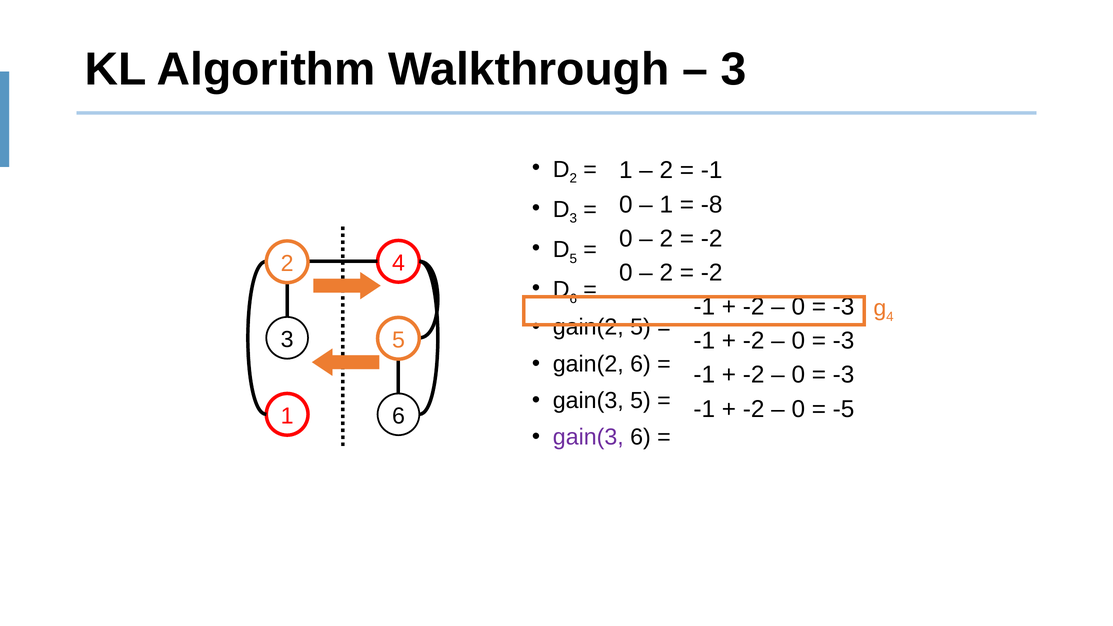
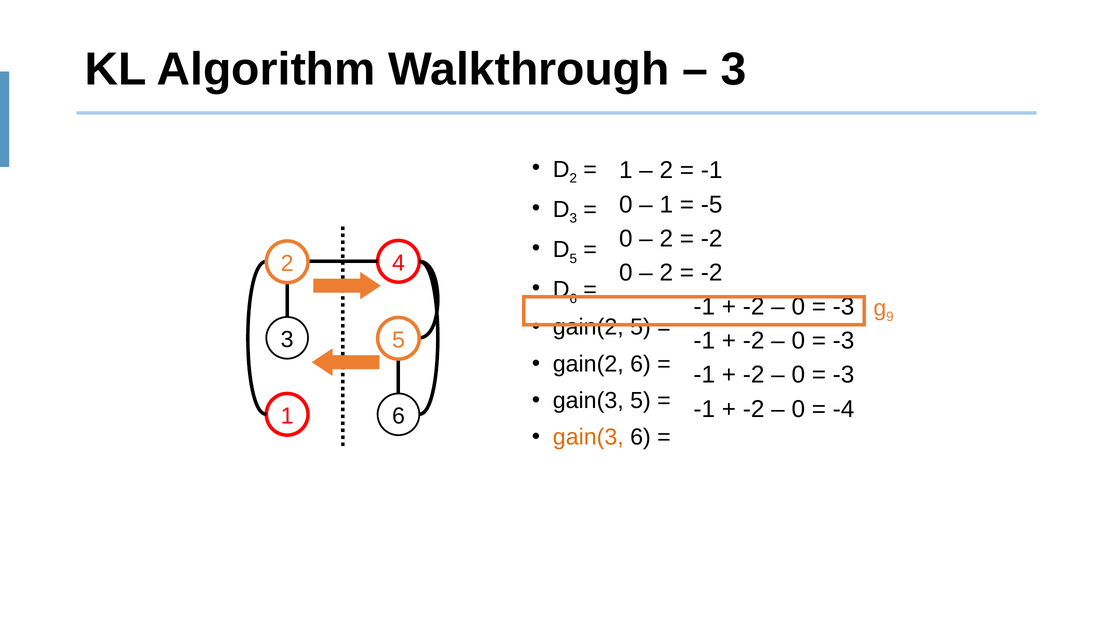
-8: -8 -> -5
4 at (890, 317): 4 -> 9
-5: -5 -> -4
gain(3 at (588, 437) colour: purple -> orange
